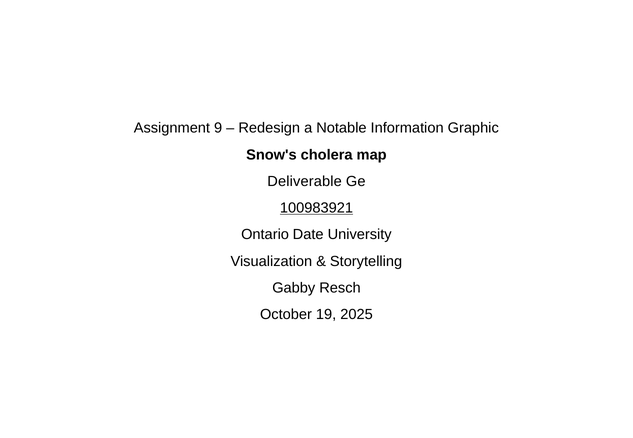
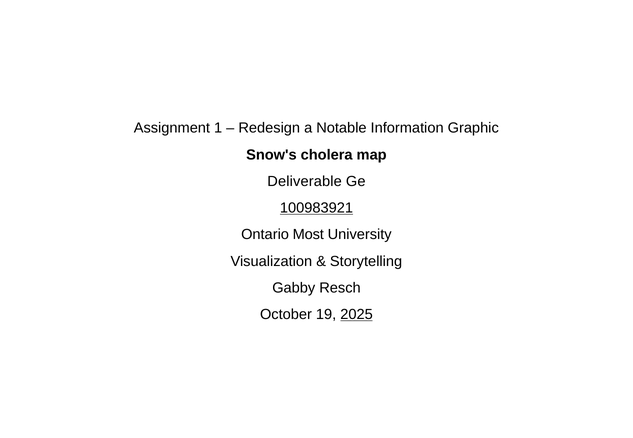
9: 9 -> 1
Date: Date -> Most
2025 underline: none -> present
